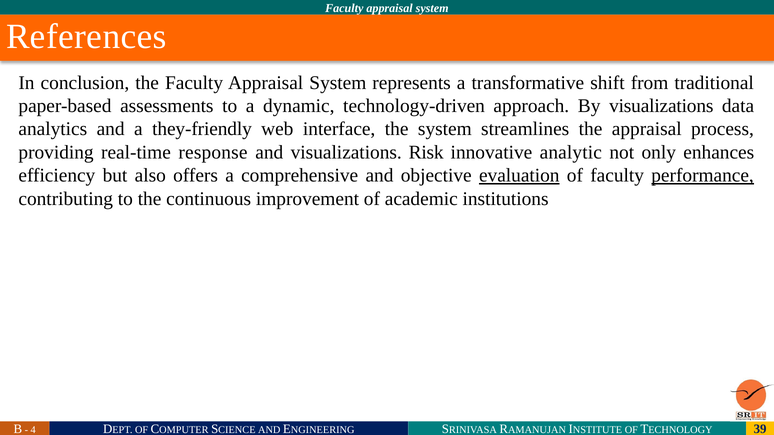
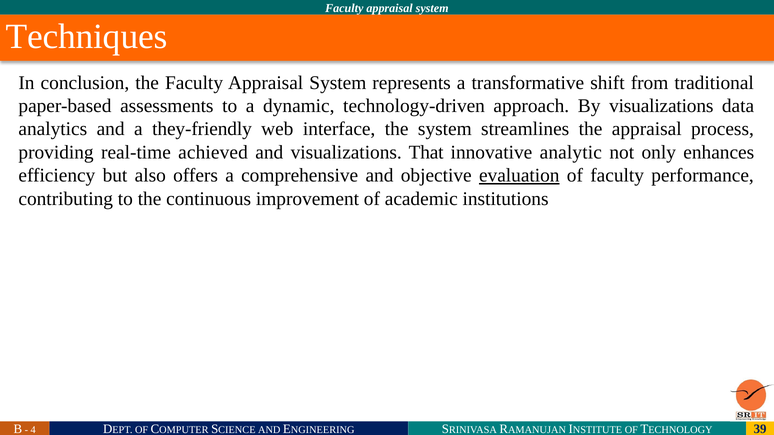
References: References -> Techniques
response: response -> achieved
Risk: Risk -> That
performance underline: present -> none
